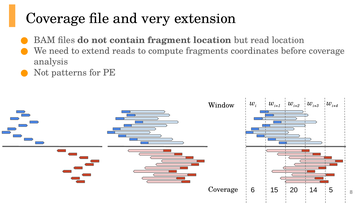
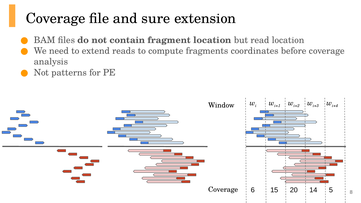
very: very -> sure
